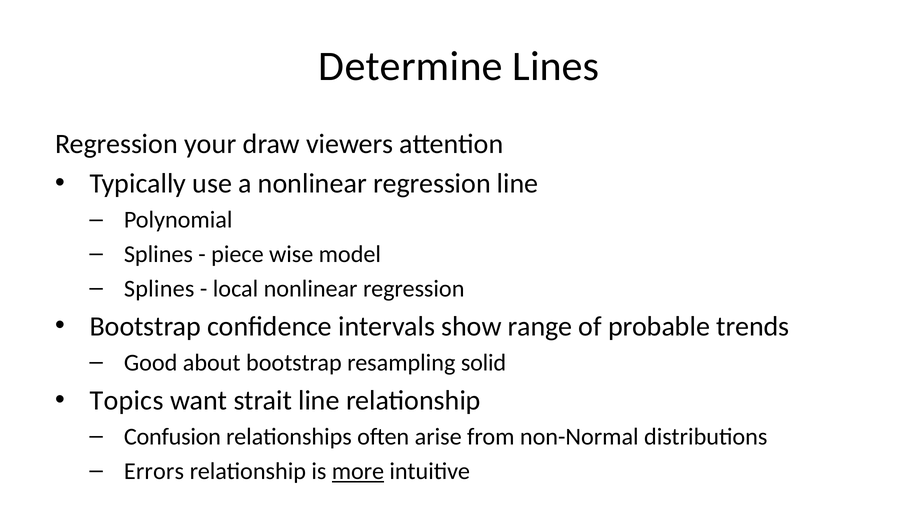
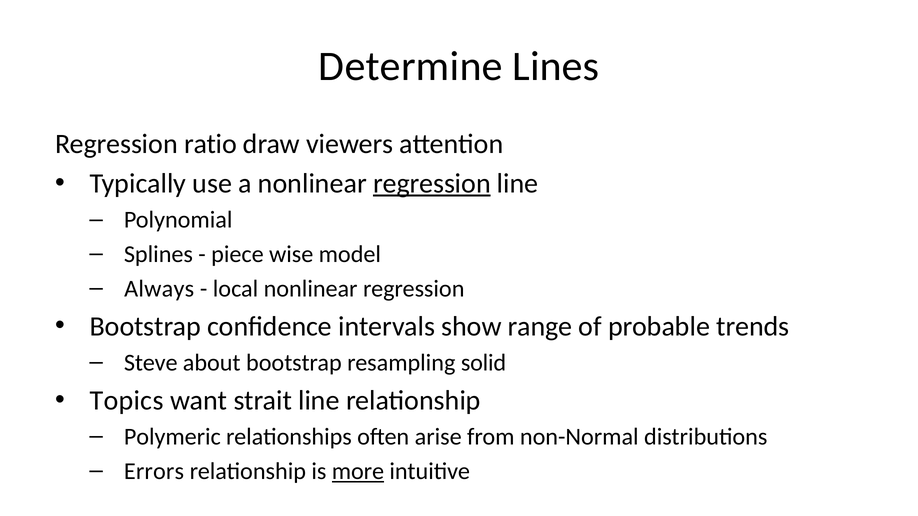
your: your -> ratio
regression at (432, 184) underline: none -> present
Splines at (159, 289): Splines -> Always
Good: Good -> Steve
Confusion: Confusion -> Polymeric
